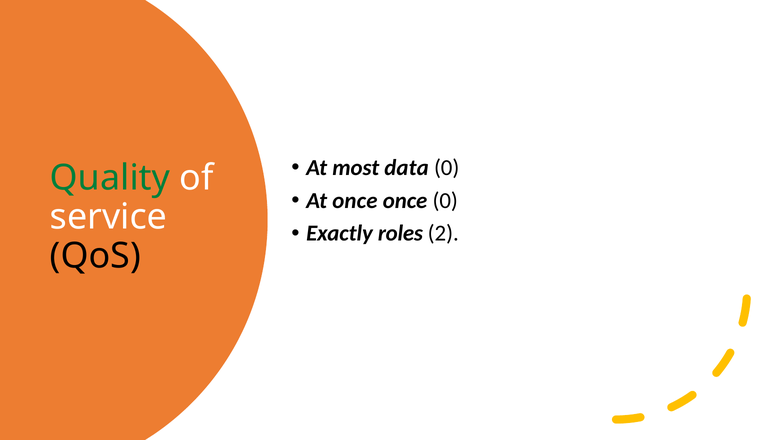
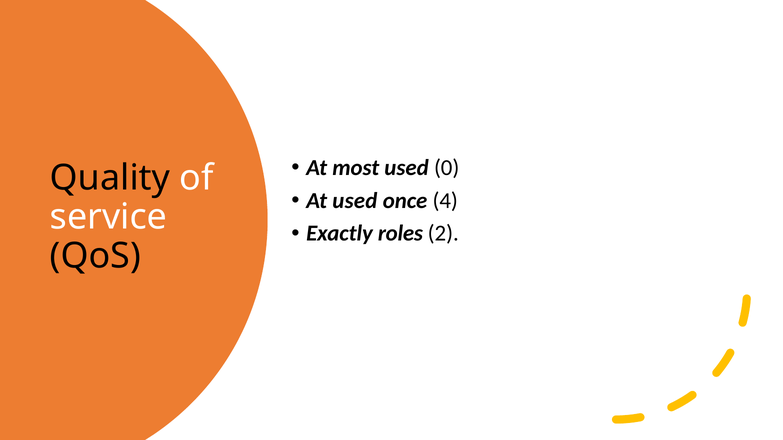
most data: data -> used
Quality colour: green -> black
At once: once -> used
once 0: 0 -> 4
